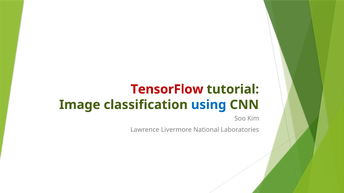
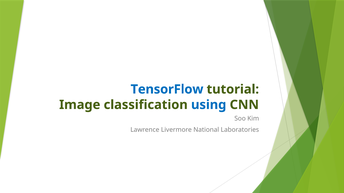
TensorFlow colour: red -> blue
